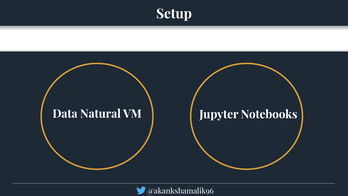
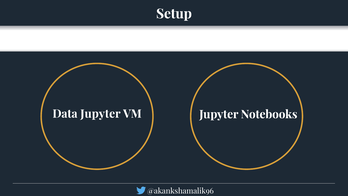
Data Natural: Natural -> Jupyter
